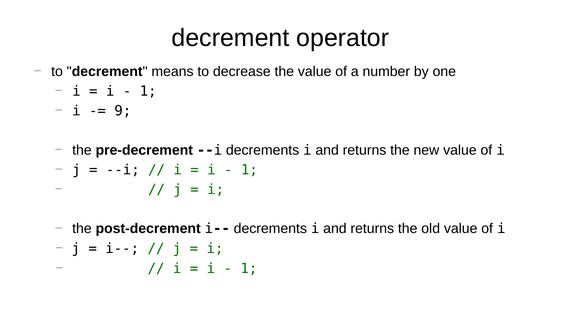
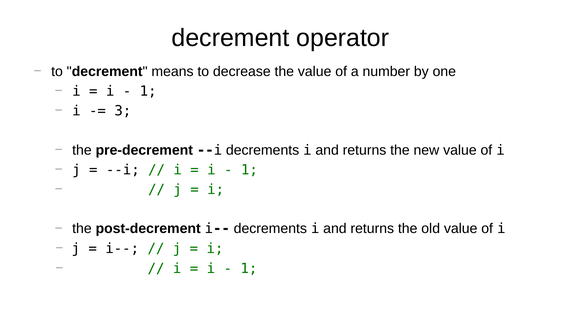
9: 9 -> 3
